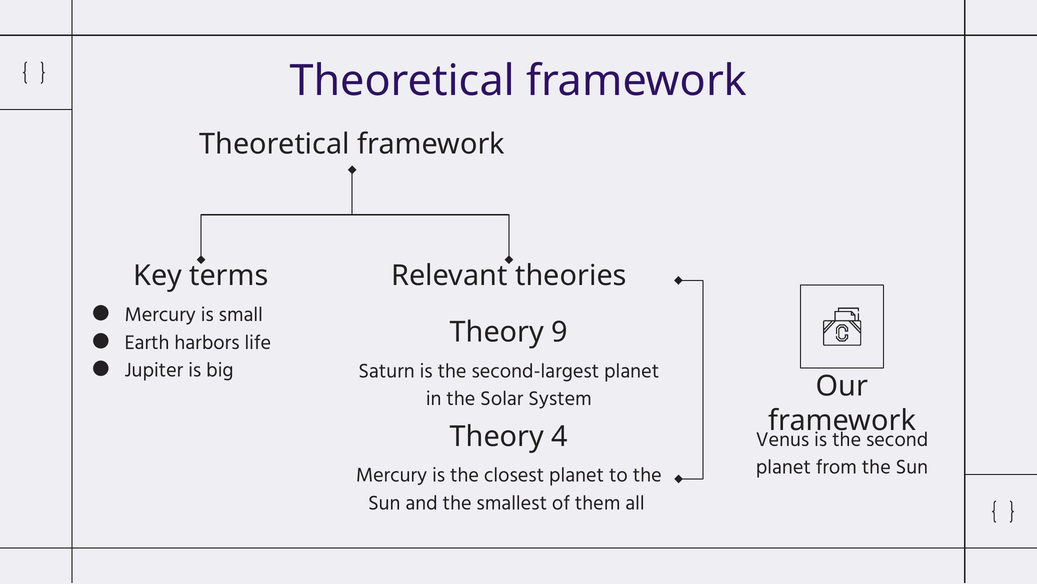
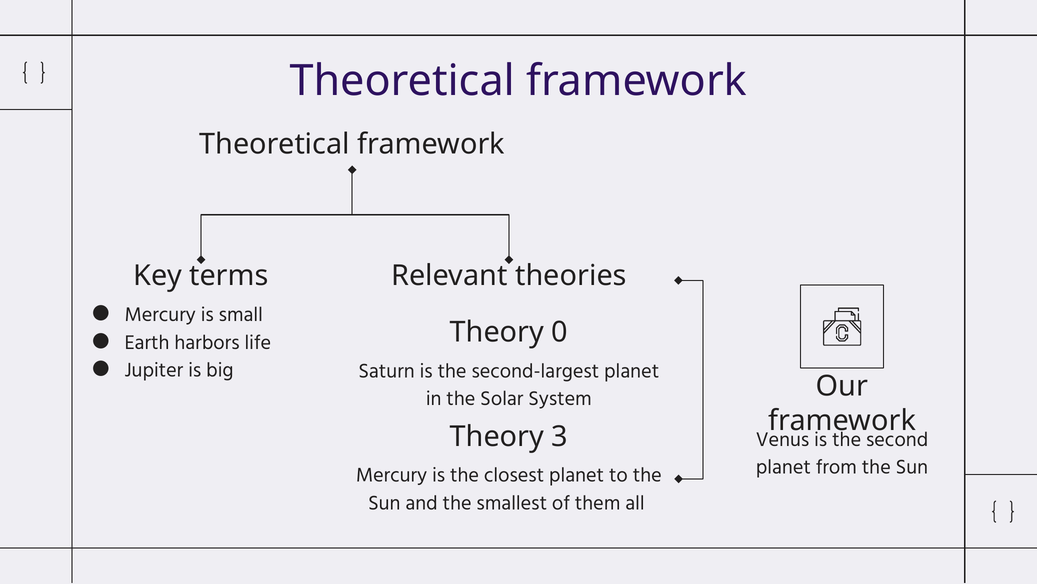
9: 9 -> 0
4: 4 -> 3
